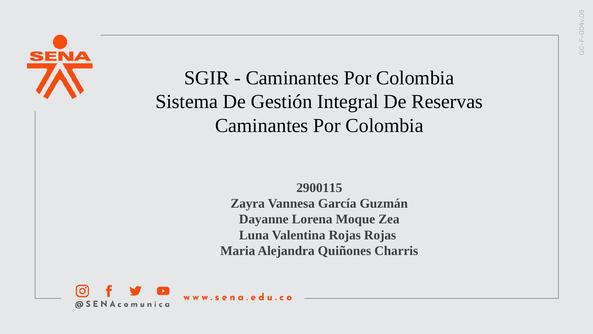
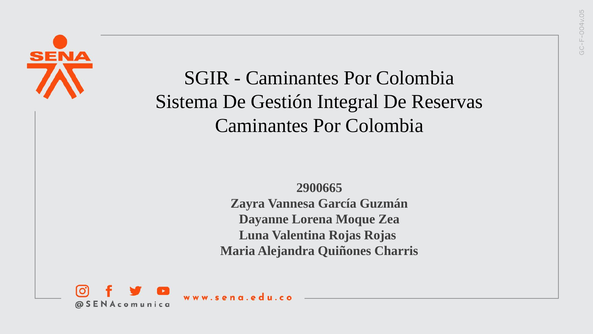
2900115: 2900115 -> 2900665
